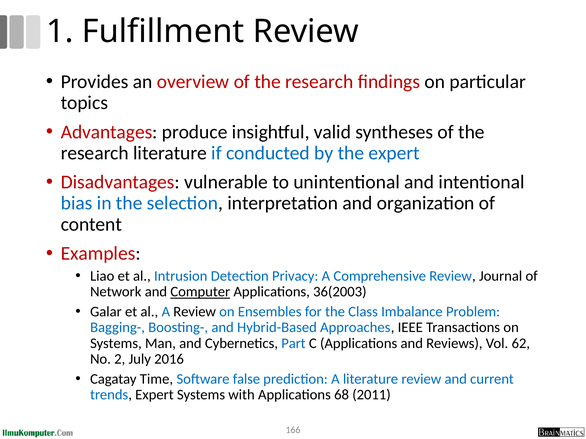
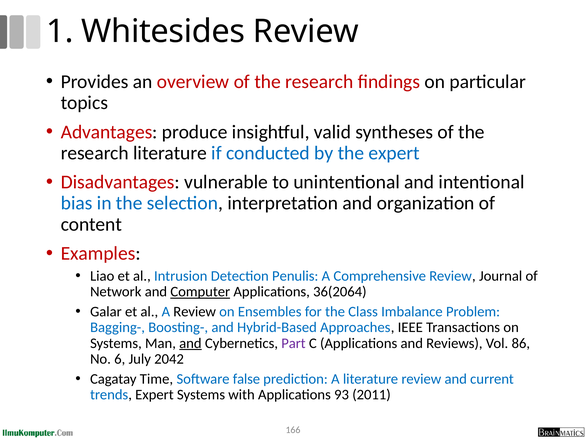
Fulfillment: Fulfillment -> Whitesides
Privacy: Privacy -> Penulis
36(2003: 36(2003 -> 36(2064
and at (190, 344) underline: none -> present
Part colour: blue -> purple
62: 62 -> 86
2: 2 -> 6
2016: 2016 -> 2042
68: 68 -> 93
